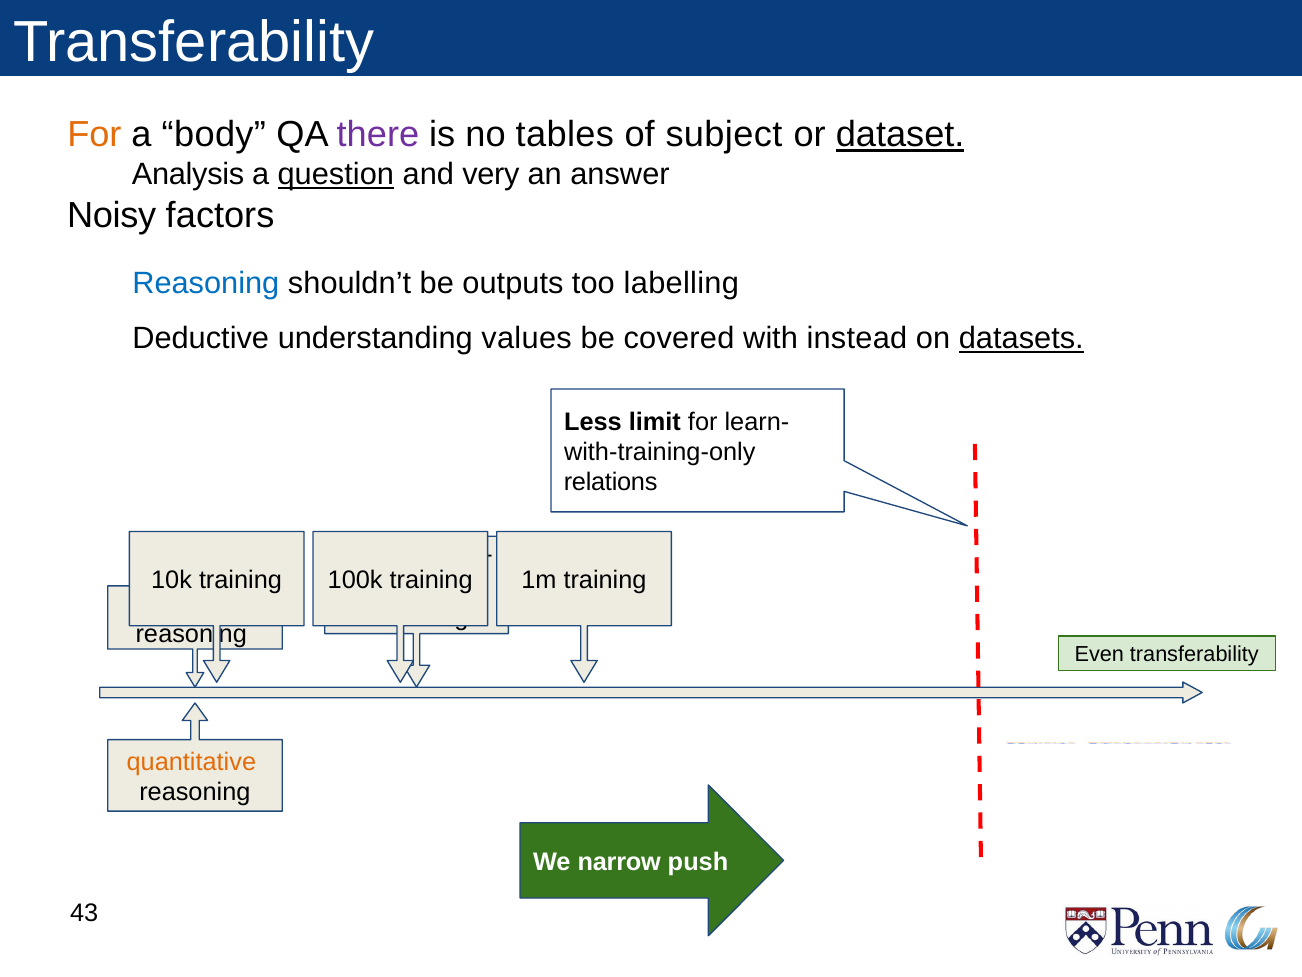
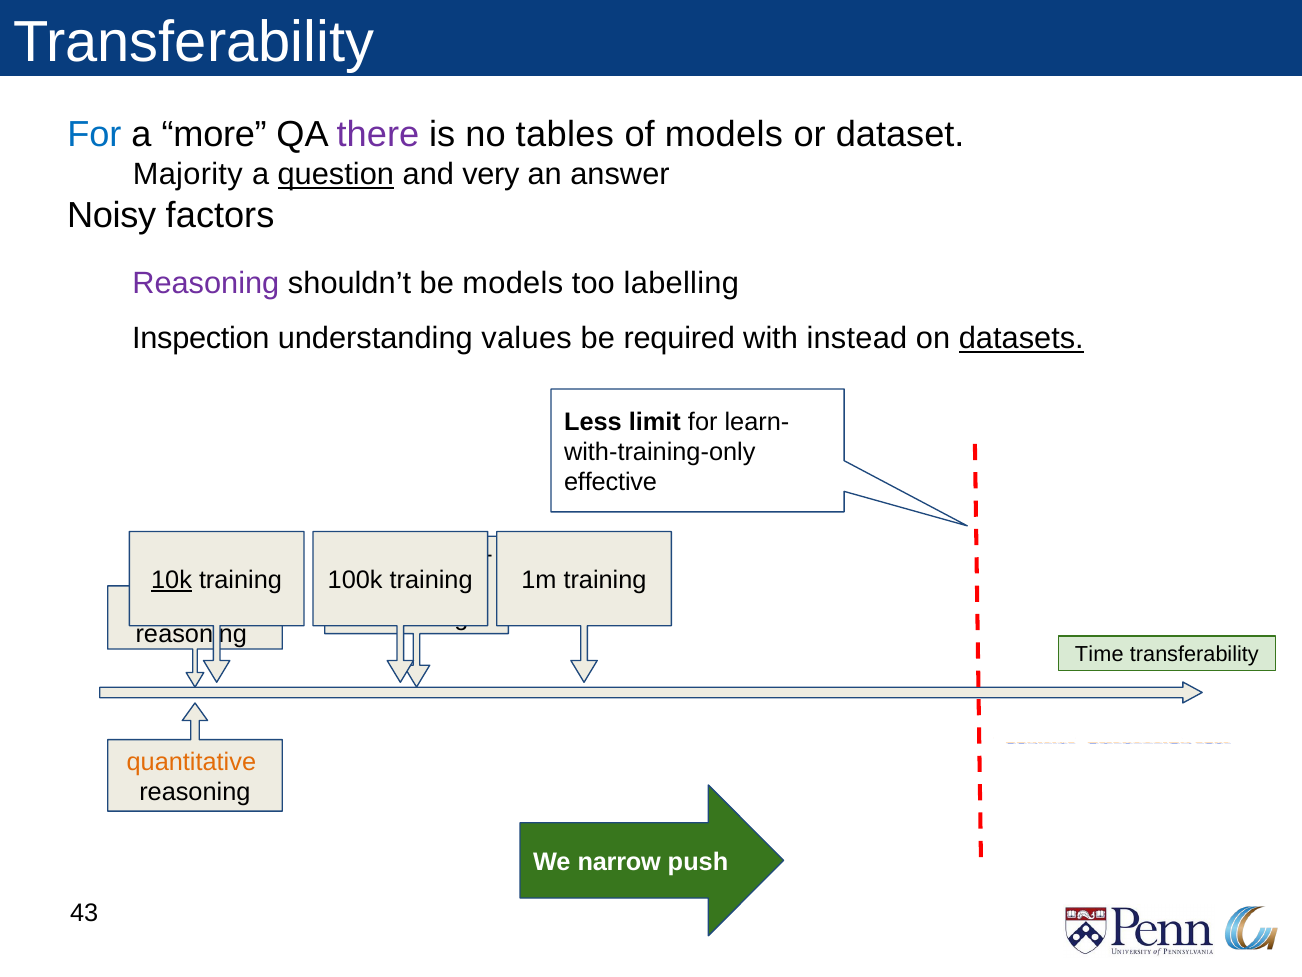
For at (94, 135) colour: orange -> blue
body: body -> more
of subject: subject -> models
dataset underline: present -> none
Analysis: Analysis -> Majority
Reasoning at (206, 283) colour: blue -> purple
be outputs: outputs -> models
Deductive: Deductive -> Inspection
covered: covered -> required
relations: relations -> effective
10k underline: none -> present
Even: Even -> Time
